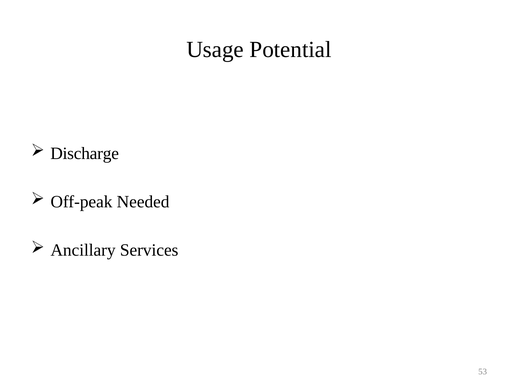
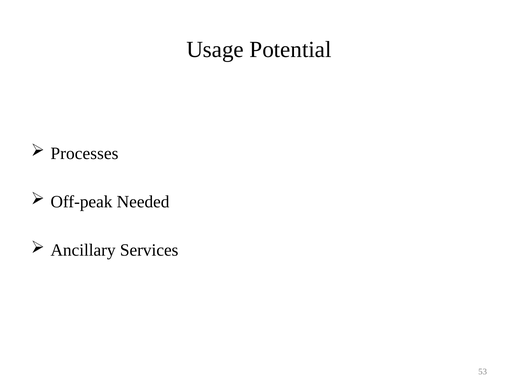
Discharge: Discharge -> Processes
